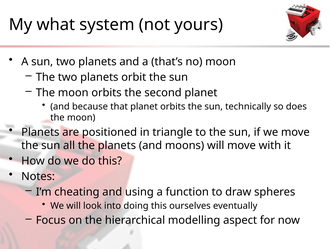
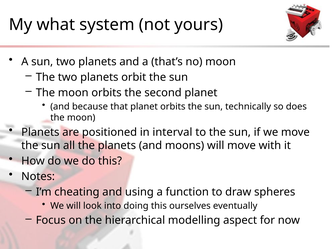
triangle: triangle -> interval
